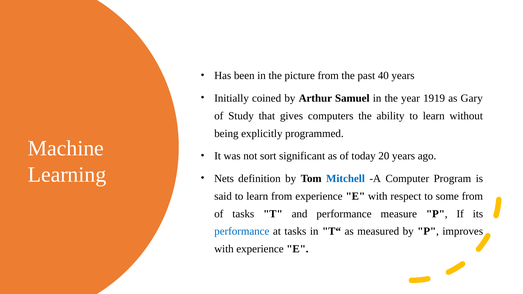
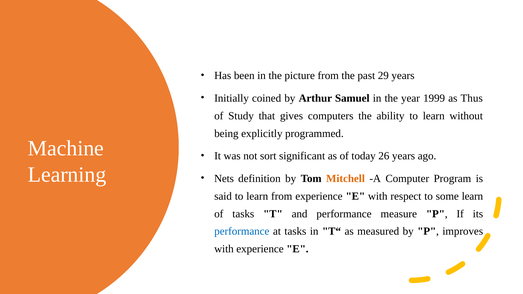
40: 40 -> 29
1919: 1919 -> 1999
Gary: Gary -> Thus
20: 20 -> 26
Mitchell colour: blue -> orange
some from: from -> learn
